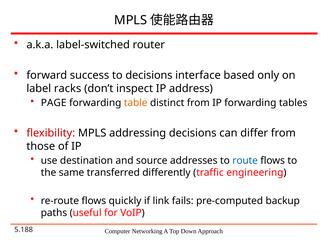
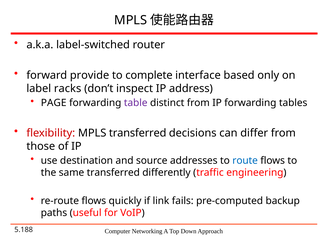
success: success -> provide
to decisions: decisions -> complete
table colour: orange -> purple
MPLS addressing: addressing -> transferred
